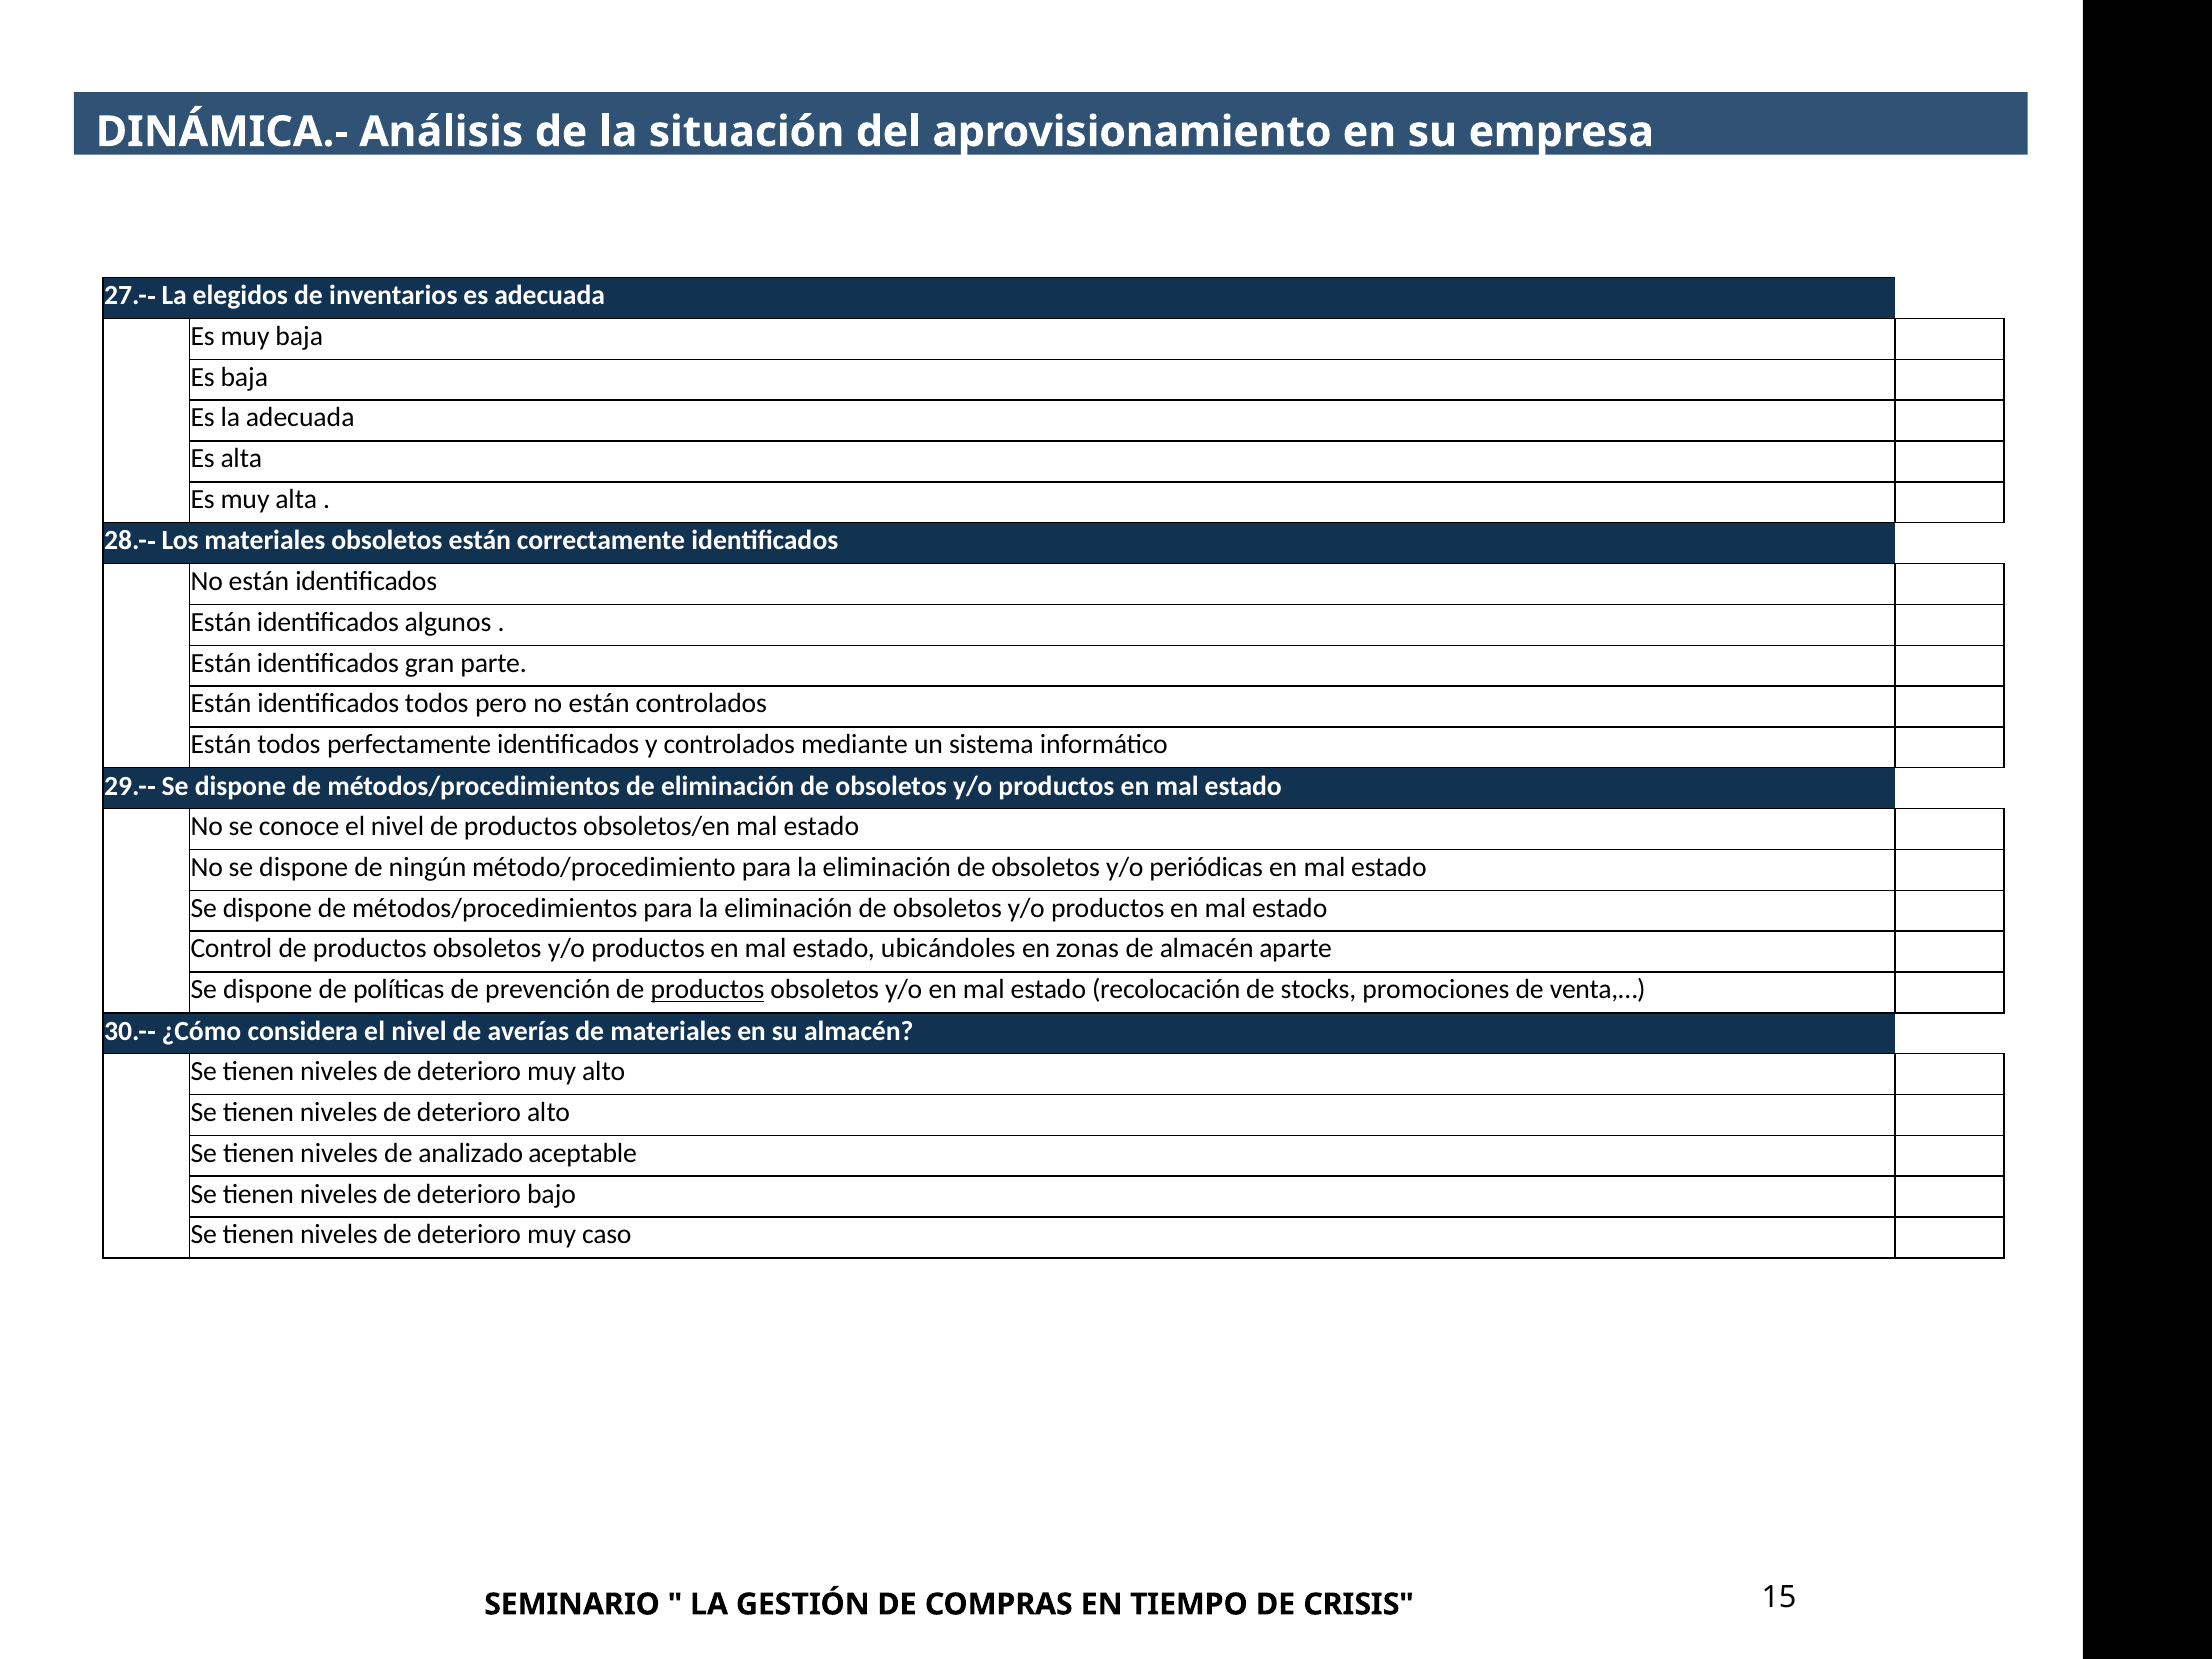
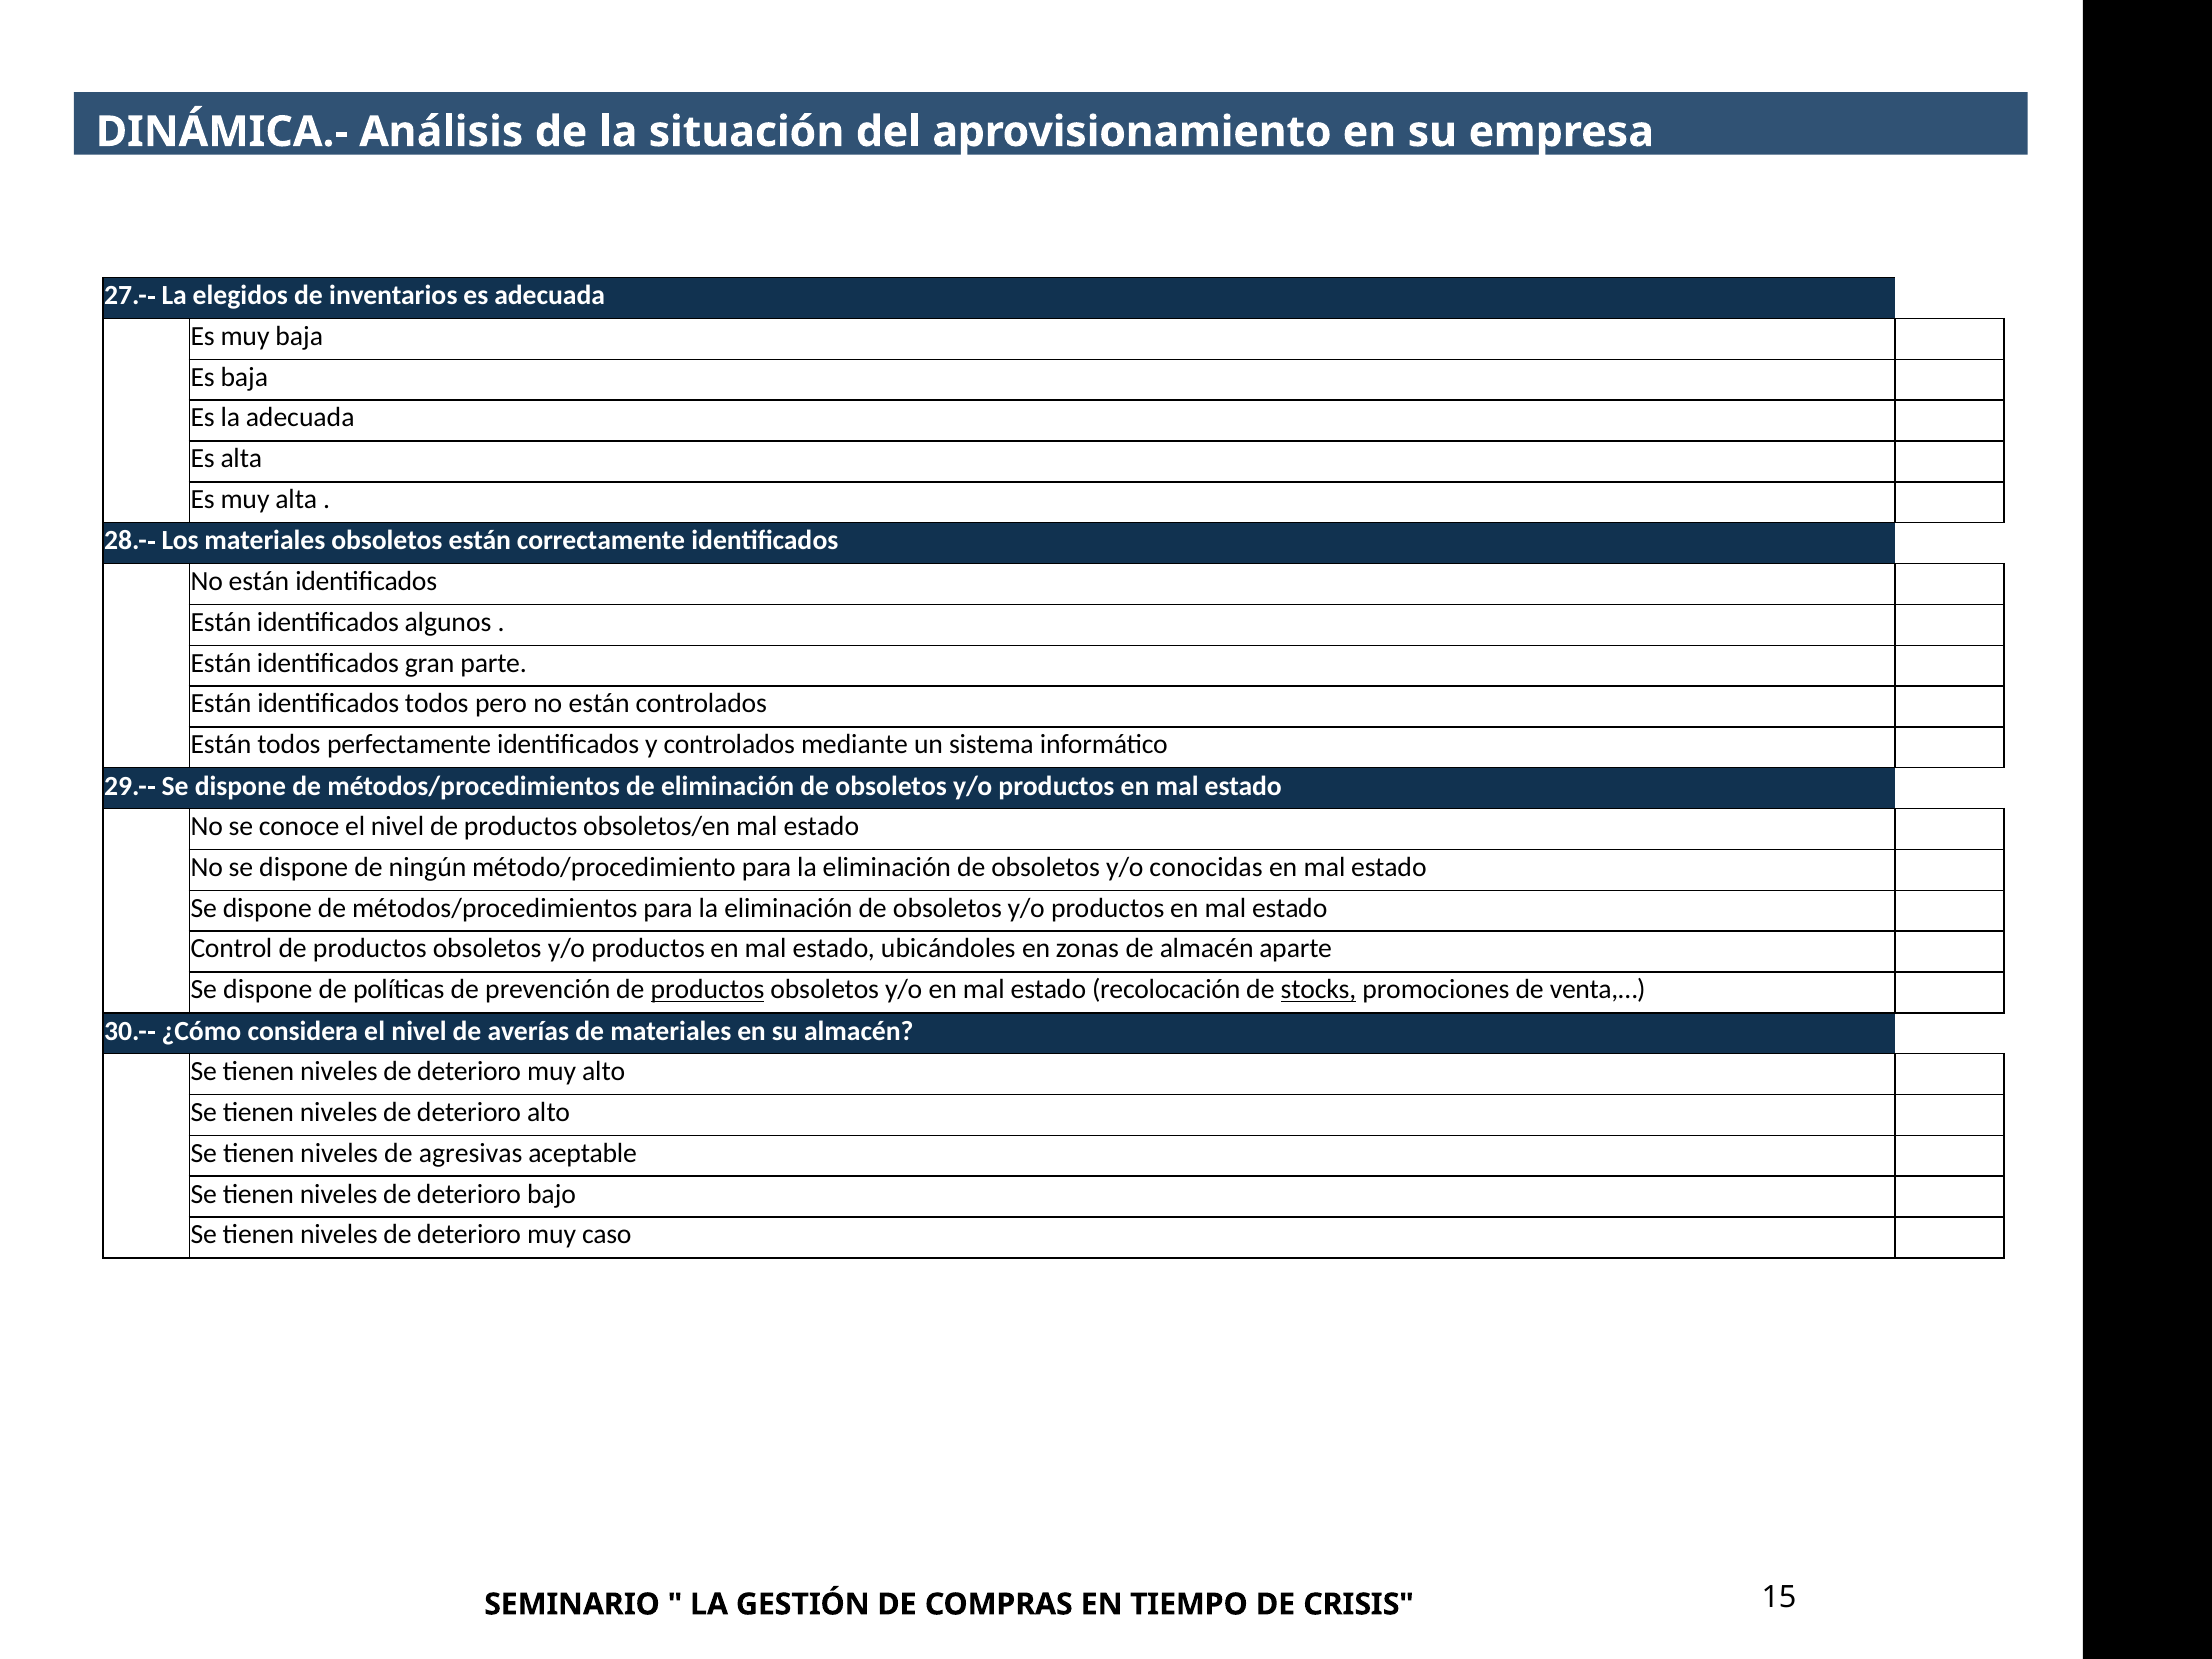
periódicas: periódicas -> conocidas
stocks underline: none -> present
analizado: analizado -> agresivas
